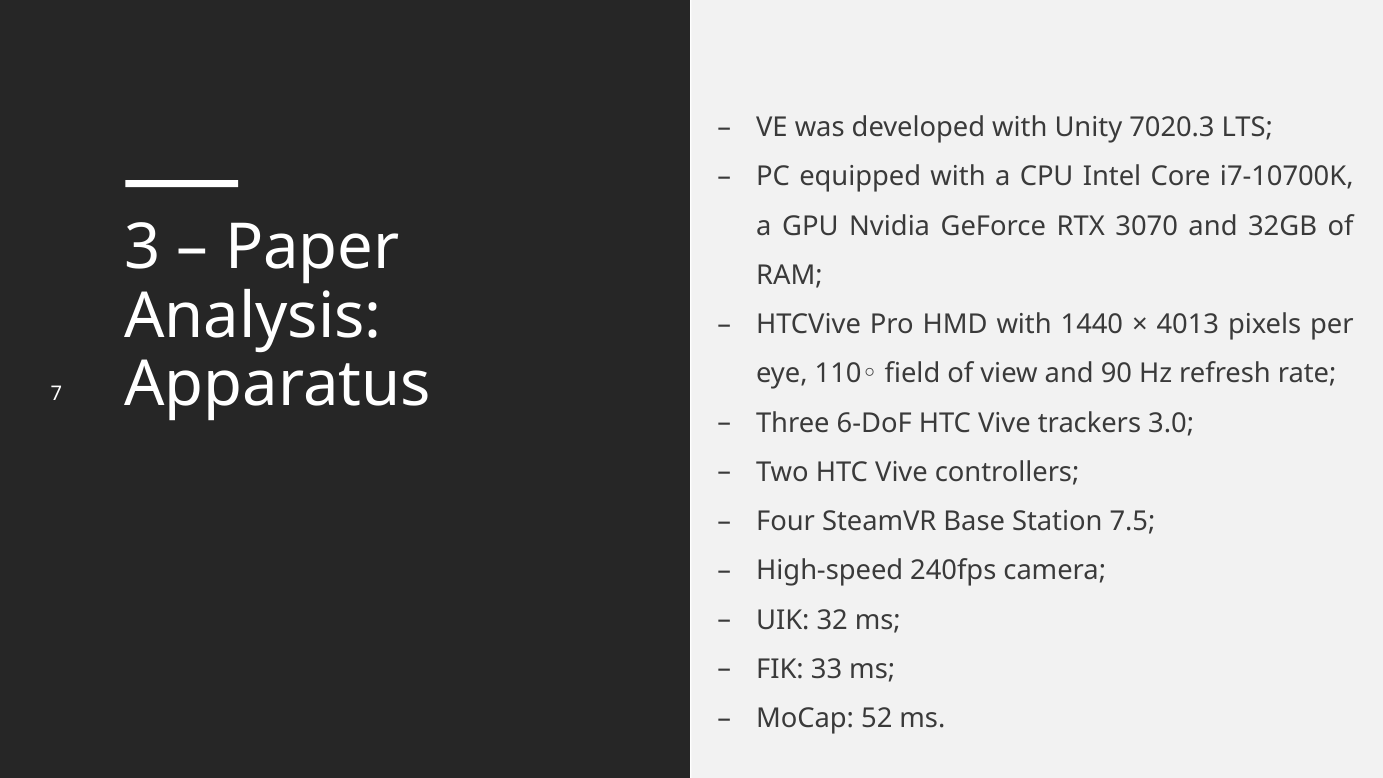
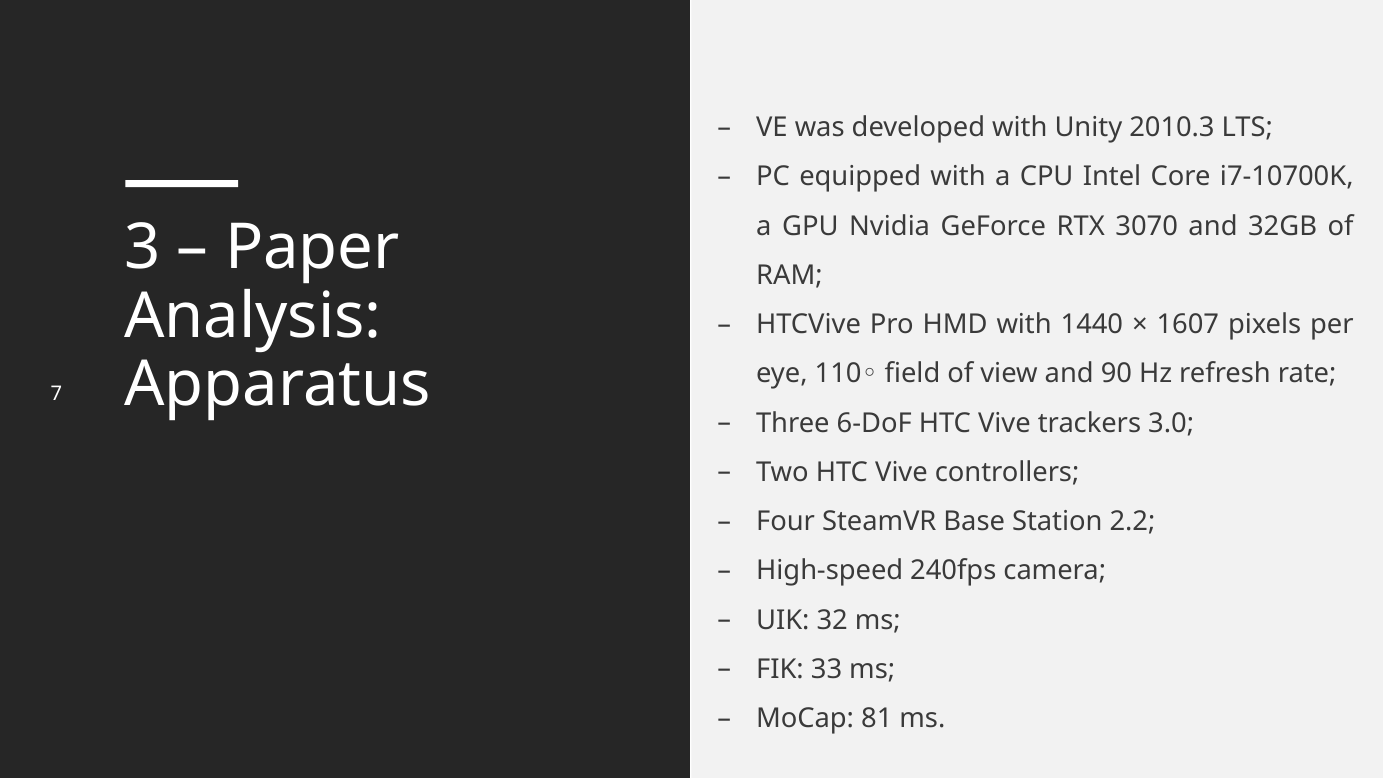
7020.3: 7020.3 -> 2010.3
4013: 4013 -> 1607
7.5: 7.5 -> 2.2
52: 52 -> 81
